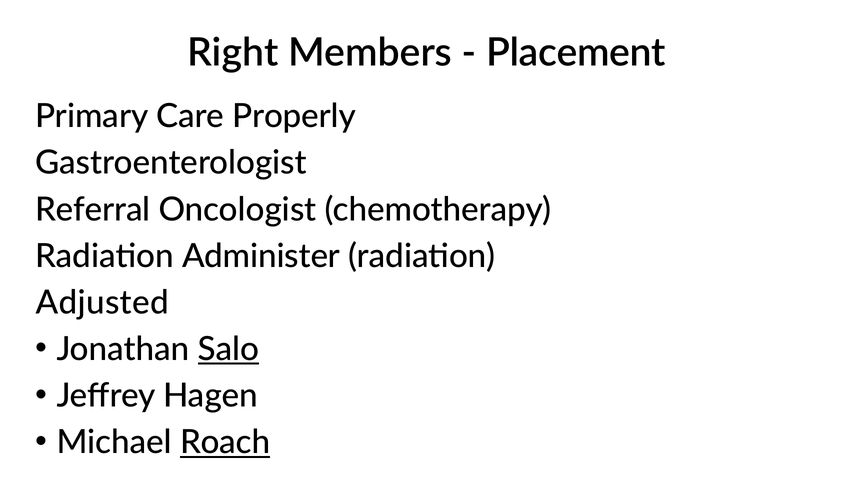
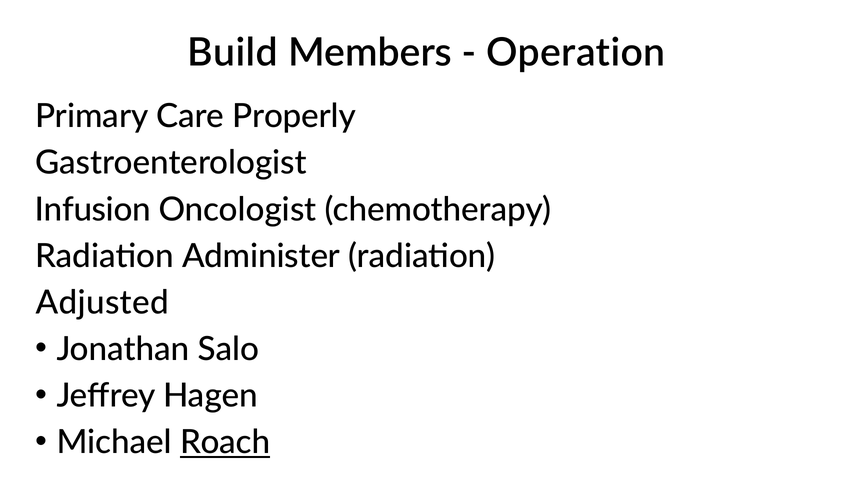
Right: Right -> Build
Placement: Placement -> Operation
Referral: Referral -> Infusion
Salo underline: present -> none
